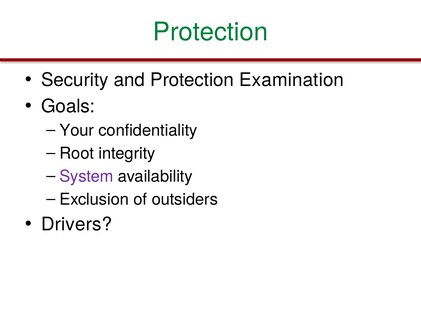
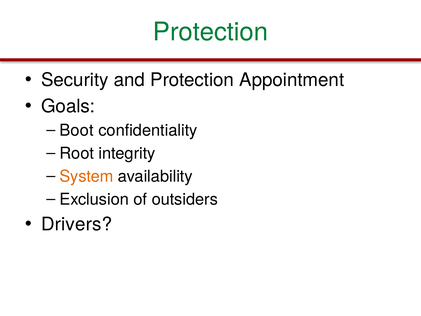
Examination: Examination -> Appointment
Your: Your -> Boot
System colour: purple -> orange
